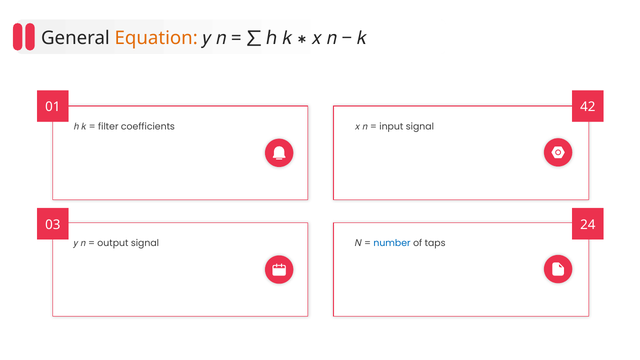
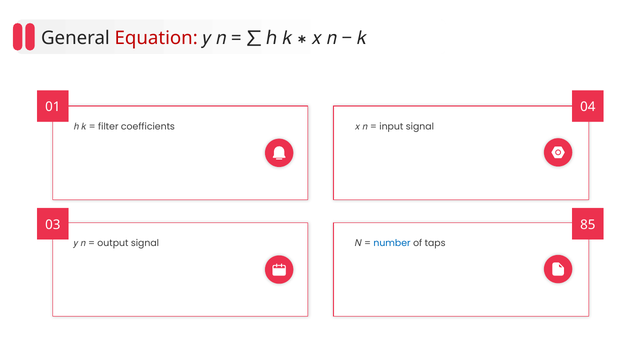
Equation colour: orange -> red
42: 42 -> 04
24: 24 -> 85
